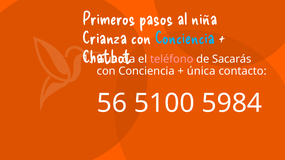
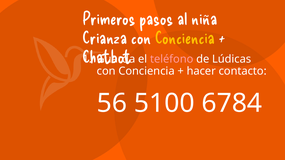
Conciencia at (185, 38) colour: light blue -> yellow
Sacarás: Sacarás -> Lúdicas
única: única -> hacer
5984: 5984 -> 6784
